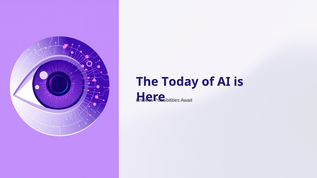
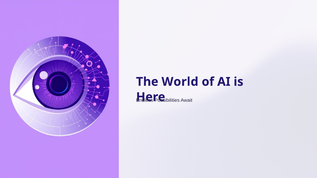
Today: Today -> World
